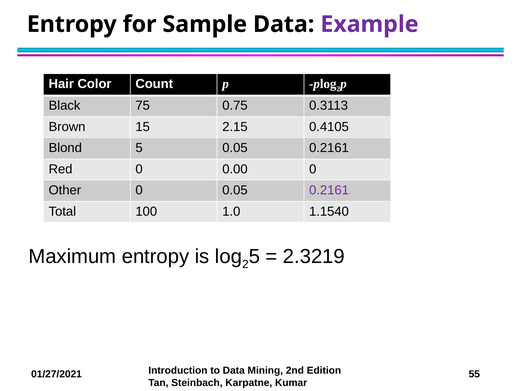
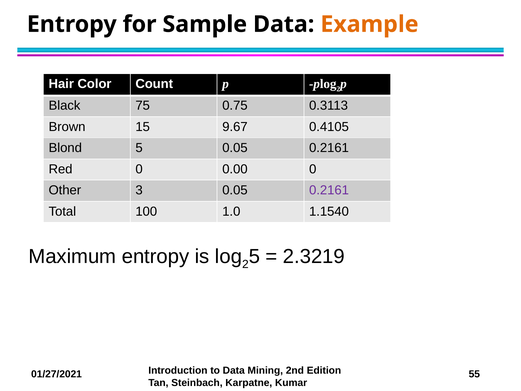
Example colour: purple -> orange
2.15: 2.15 -> 9.67
Other 0: 0 -> 3
